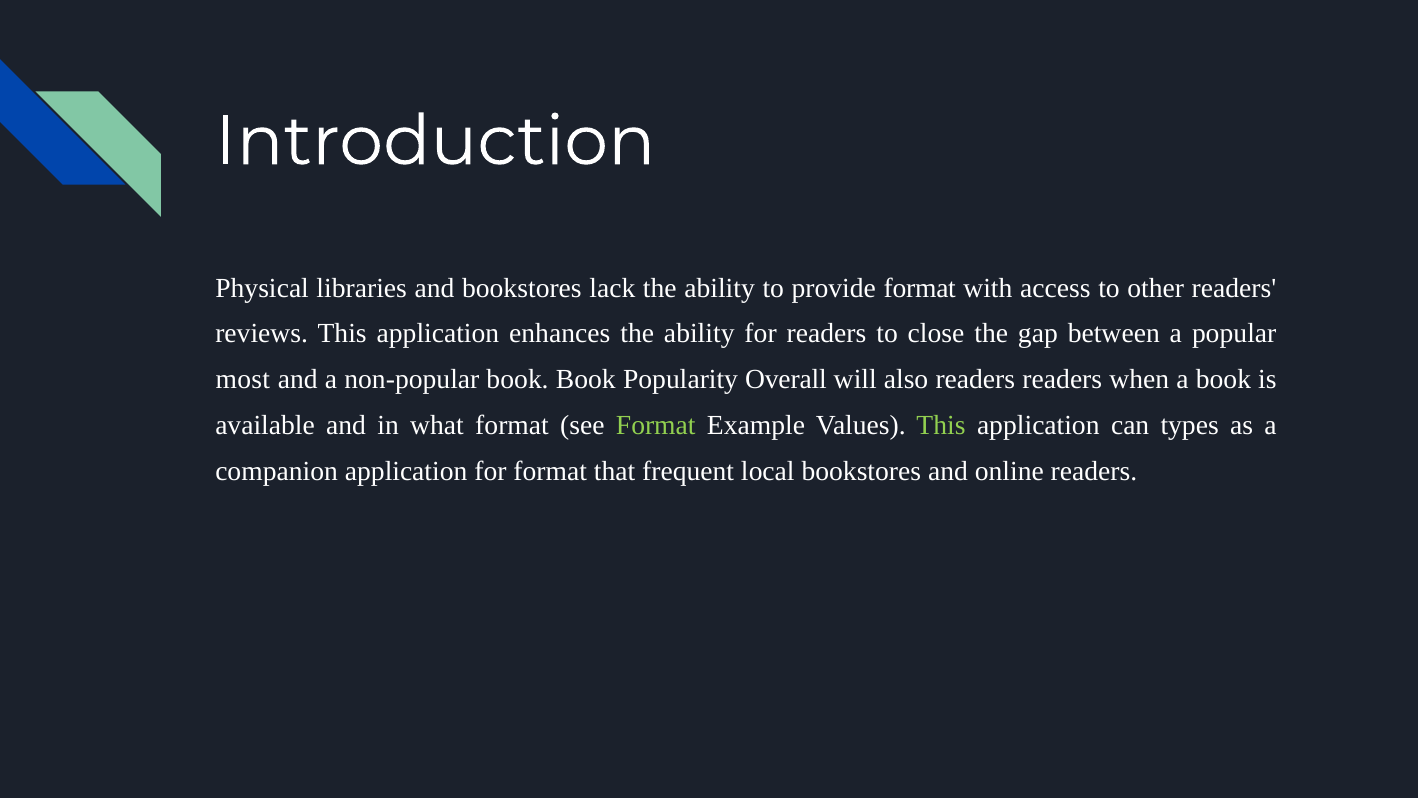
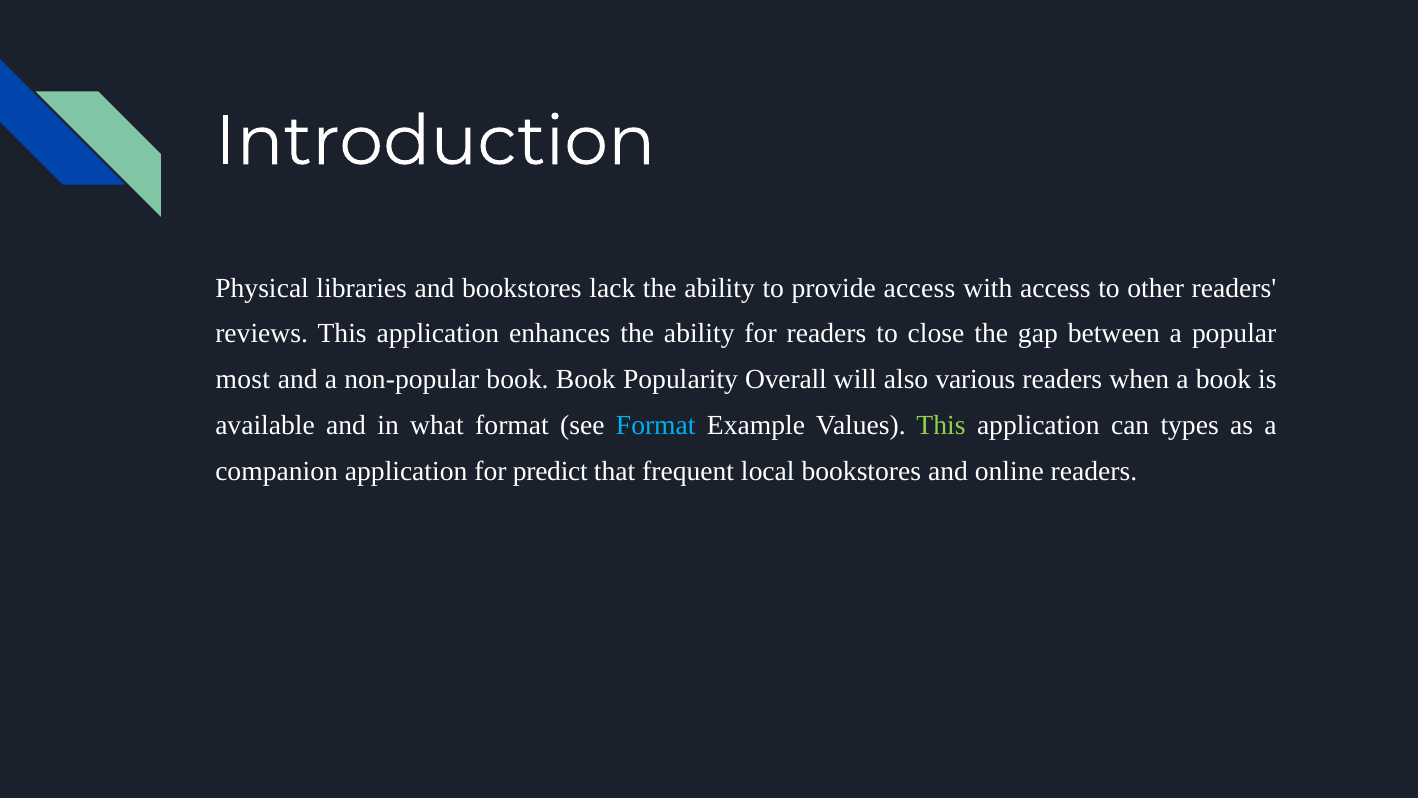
provide format: format -> access
also readers: readers -> various
Format at (656, 425) colour: light green -> light blue
for format: format -> predict
